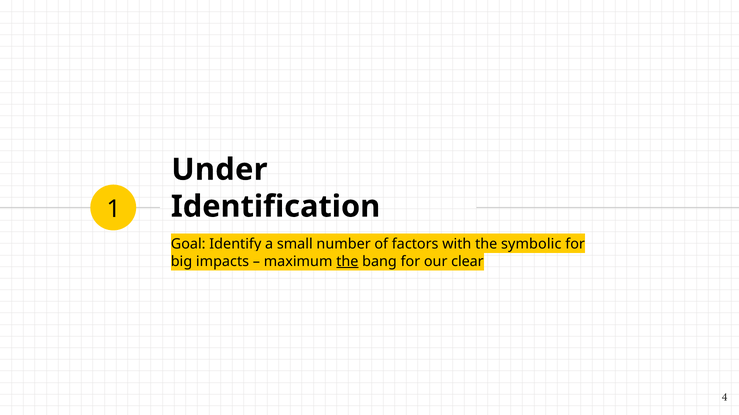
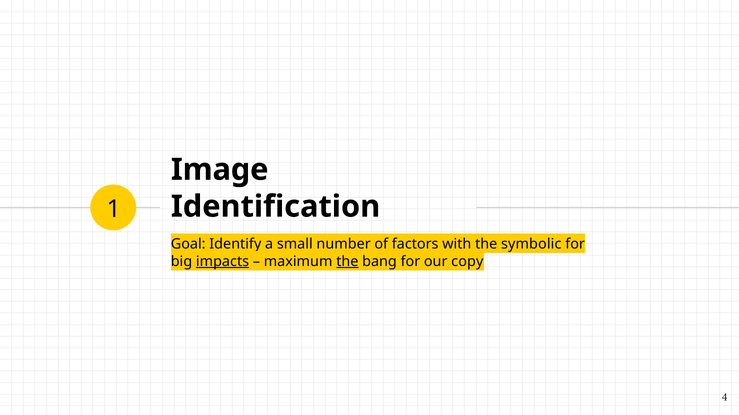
Under: Under -> Image
impacts underline: none -> present
clear: clear -> copy
